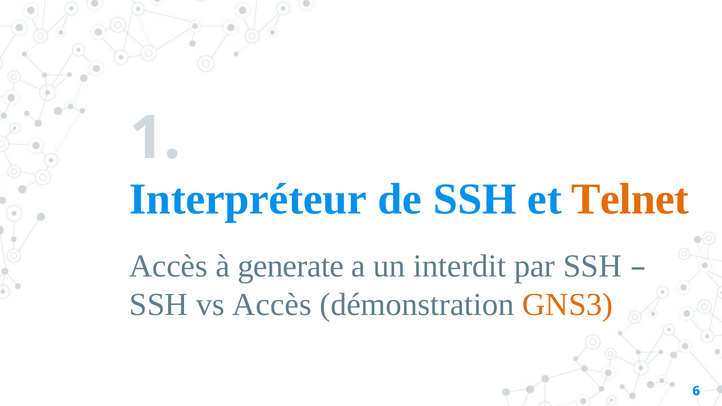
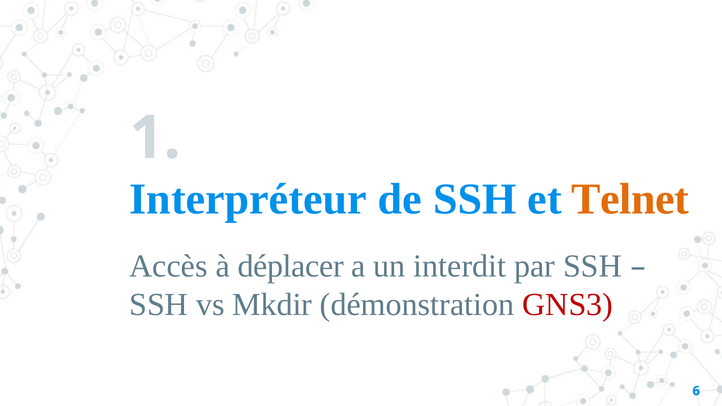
generate: generate -> déplacer
vs Accès: Accès -> Mkdir
GNS3 colour: orange -> red
